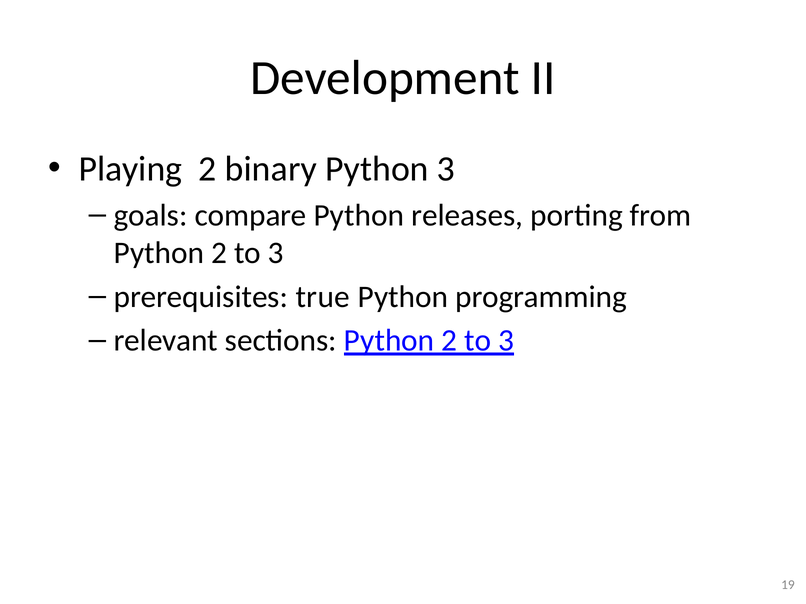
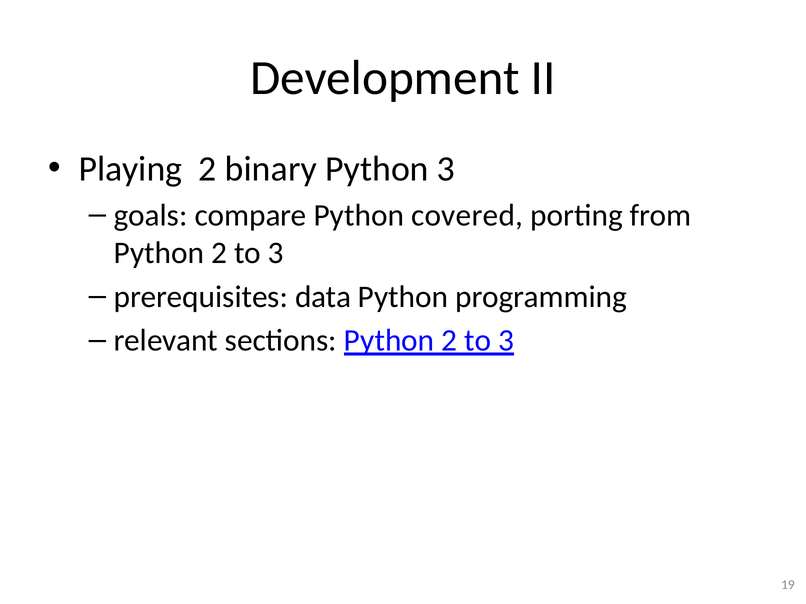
releases: releases -> covered
true: true -> data
